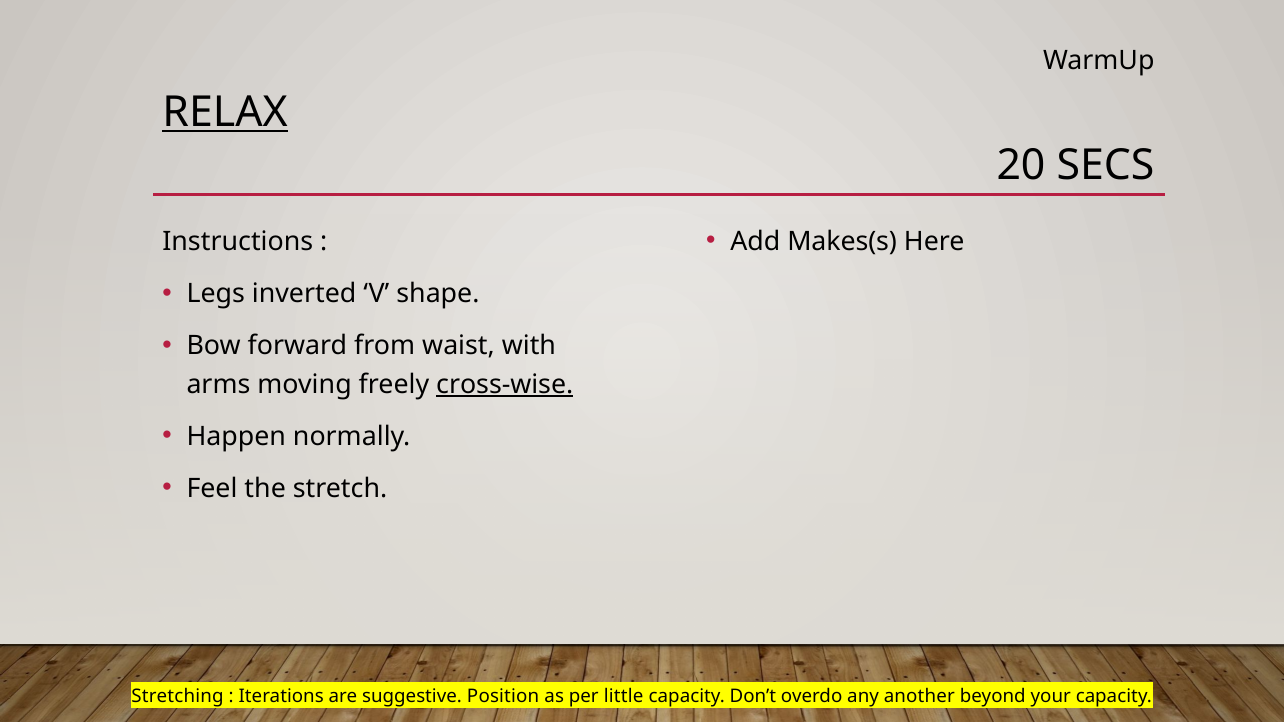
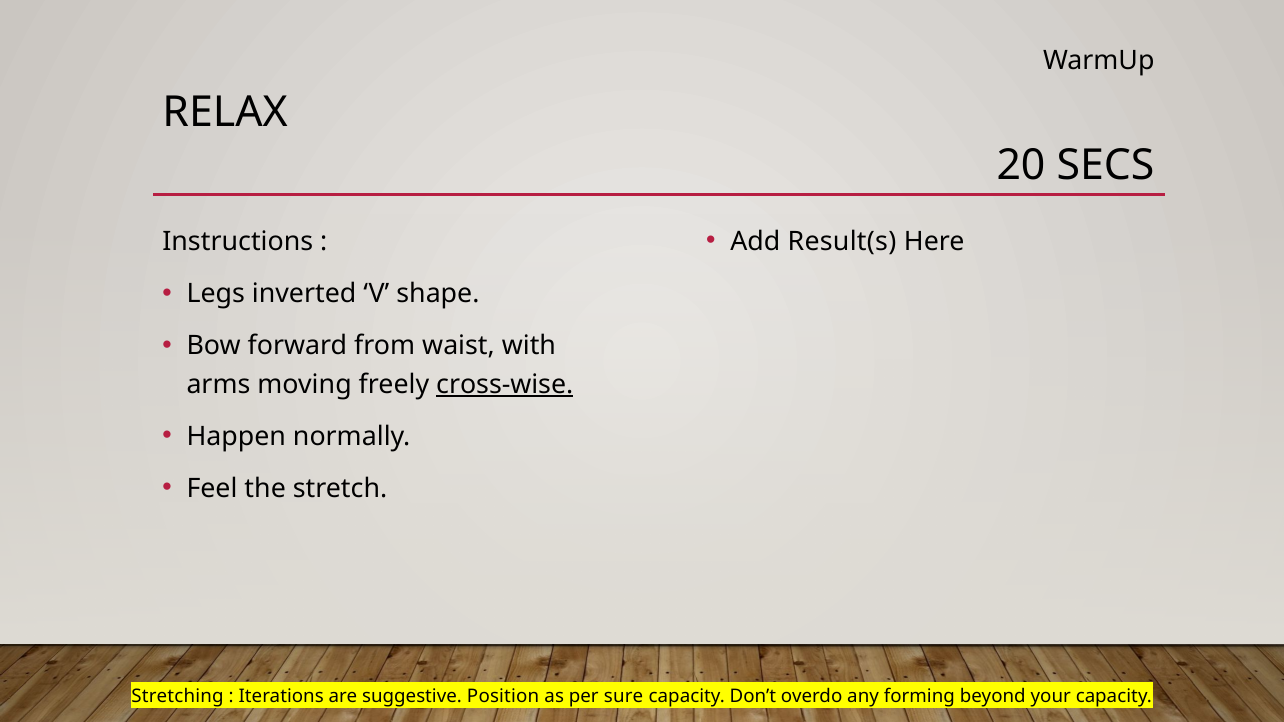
RELAX underline: present -> none
Makes(s: Makes(s -> Result(s
little: little -> sure
another: another -> forming
